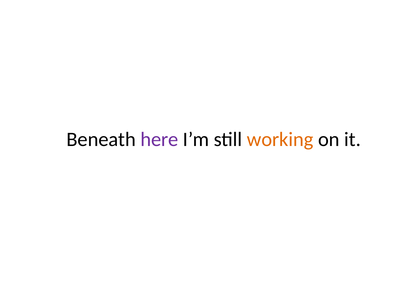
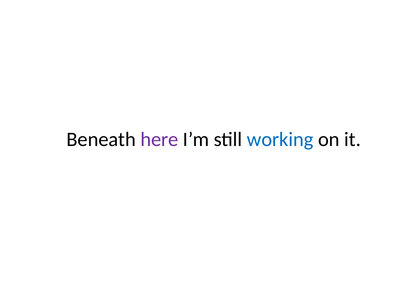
working colour: orange -> blue
